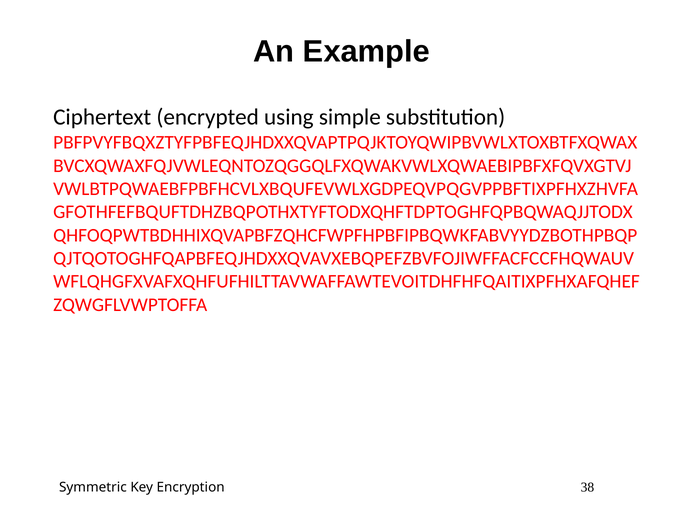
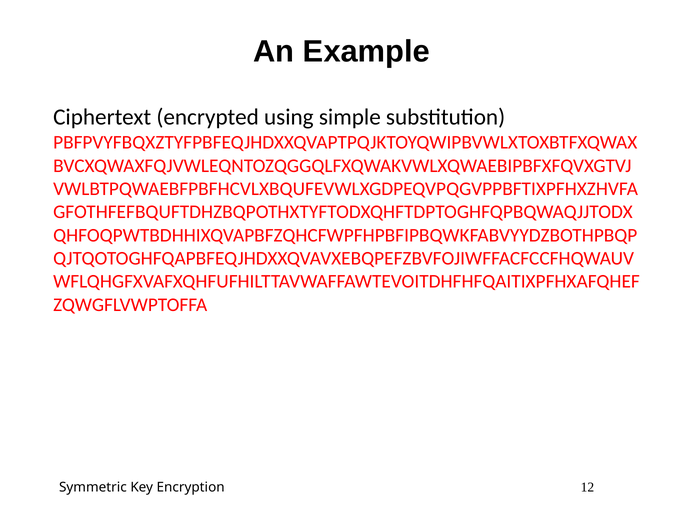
38: 38 -> 12
